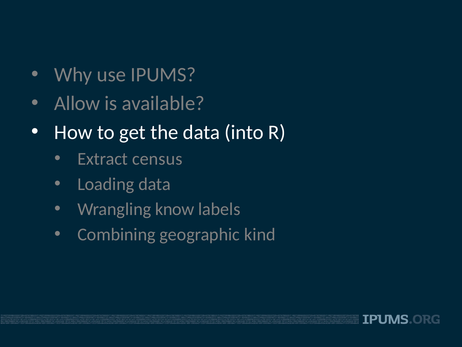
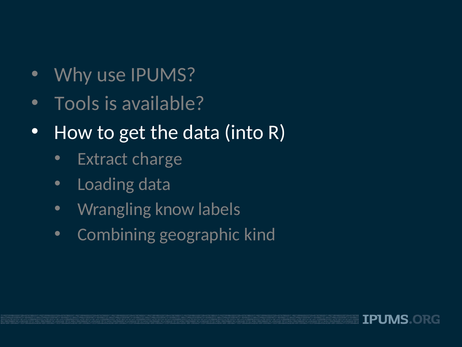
Allow: Allow -> Tools
census: census -> charge
